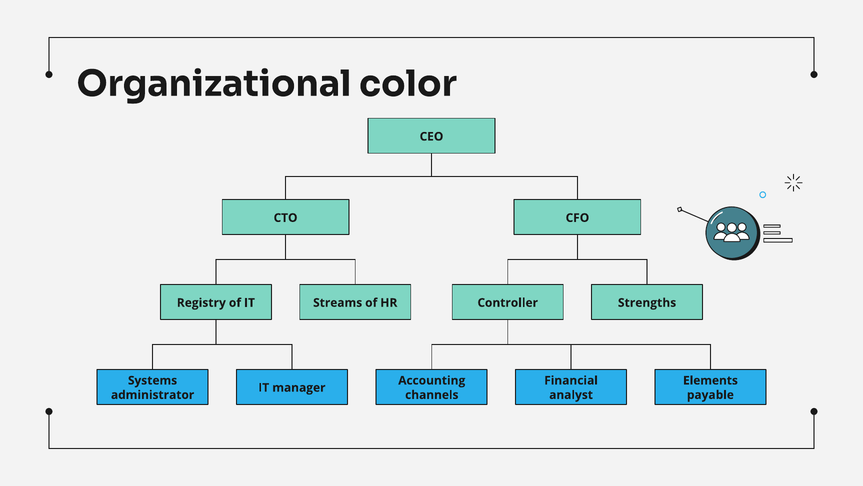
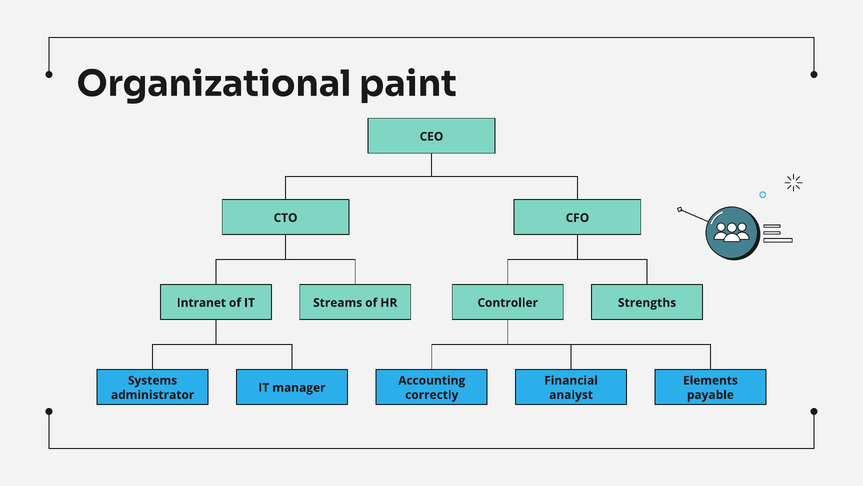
color: color -> paint
Registry: Registry -> Intranet
channels: channels -> correctly
